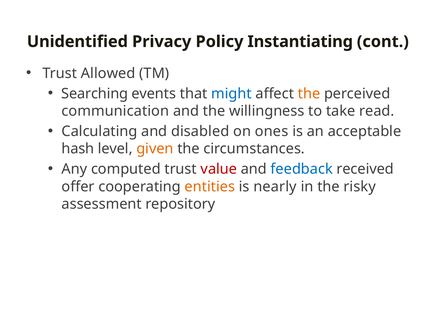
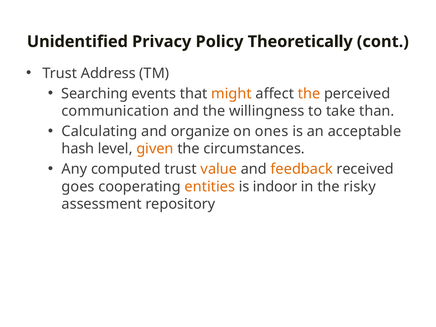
Instantiating: Instantiating -> Theoretically
Allowed: Allowed -> Address
might colour: blue -> orange
read: read -> than
disabled: disabled -> organize
value colour: red -> orange
feedback colour: blue -> orange
offer: offer -> goes
nearly: nearly -> indoor
